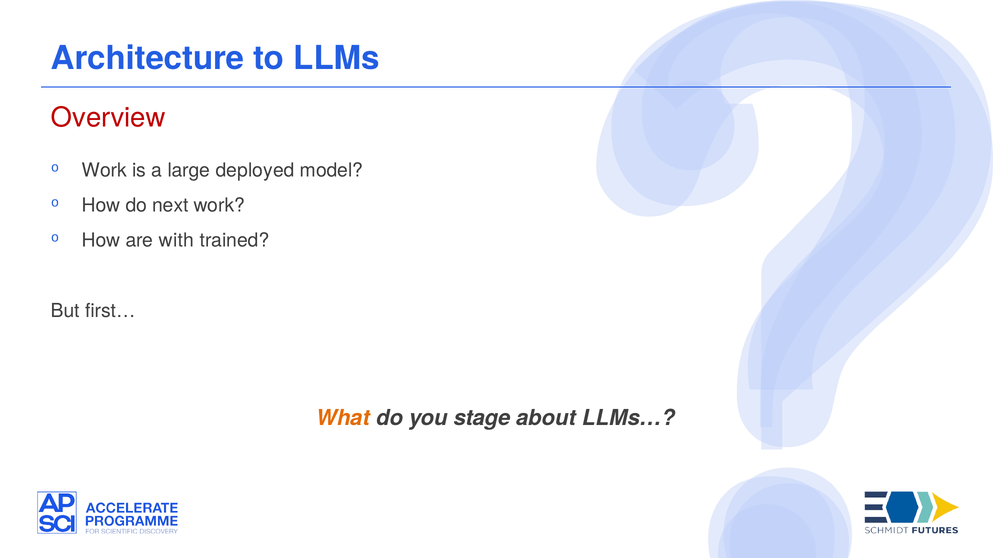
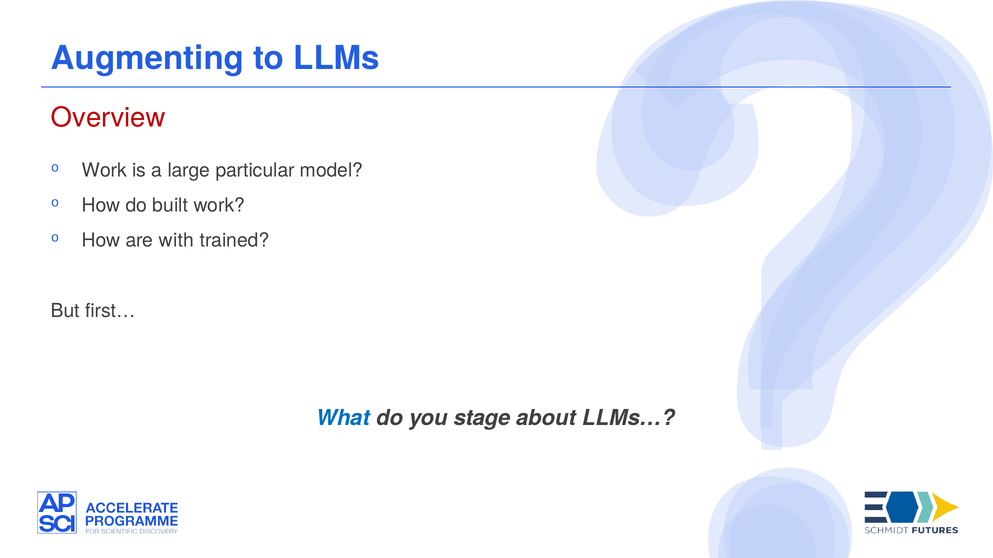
Architecture: Architecture -> Augmenting
deployed: deployed -> particular
next: next -> built
What colour: orange -> blue
